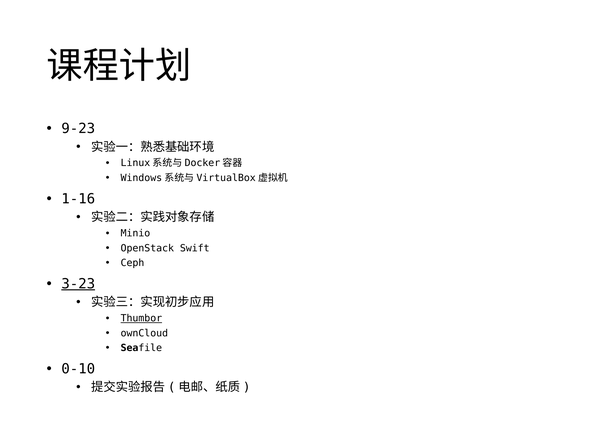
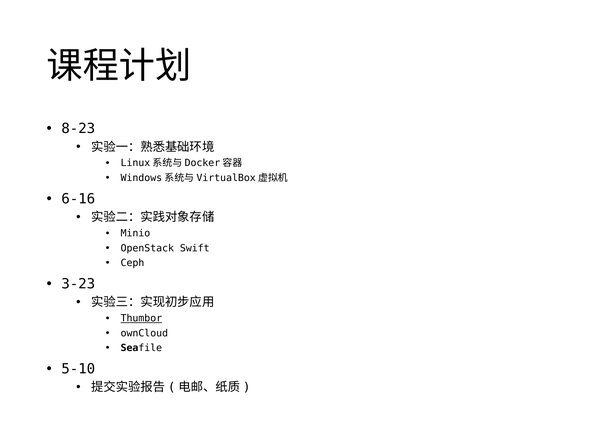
9-23: 9-23 -> 8-23
1-16: 1-16 -> 6-16
3-23 underline: present -> none
0-10: 0-10 -> 5-10
